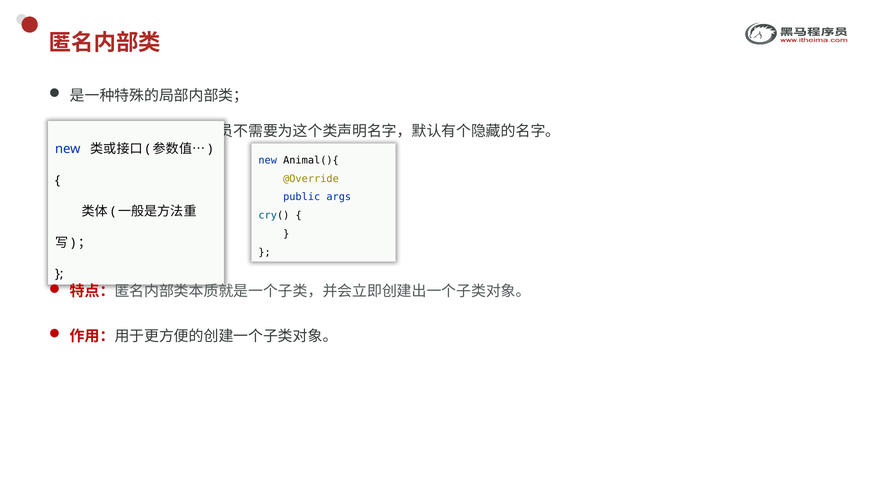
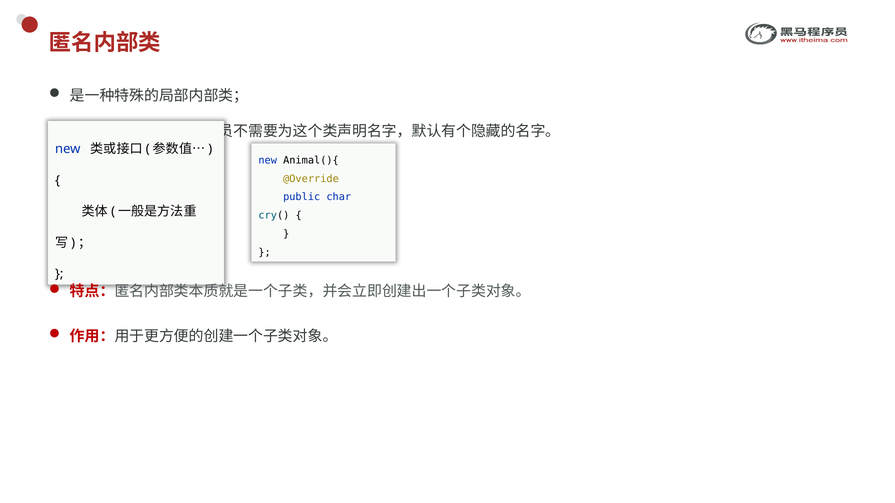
args: args -> char
